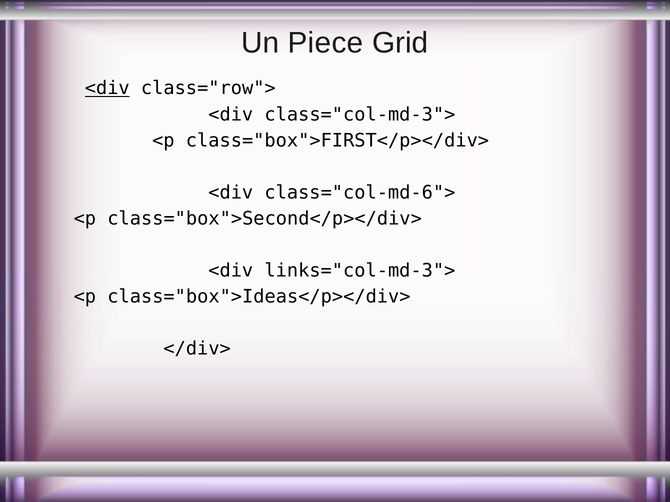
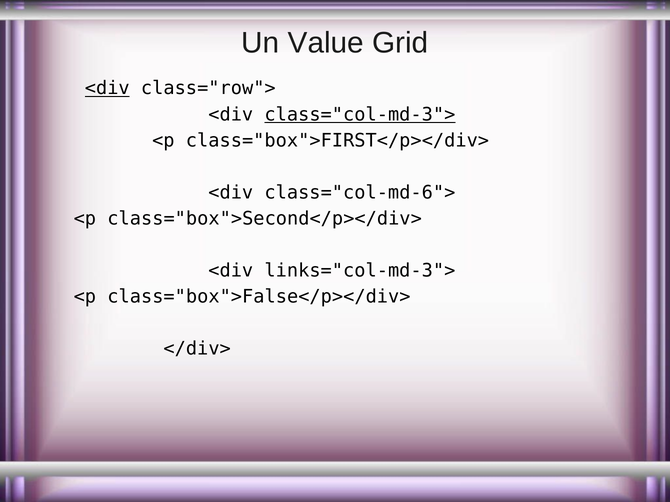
Piece: Piece -> Value
class="col-md-3"> underline: none -> present
class="box">Ideas</p></div>: class="box">Ideas</p></div> -> class="box">False</p></div>
